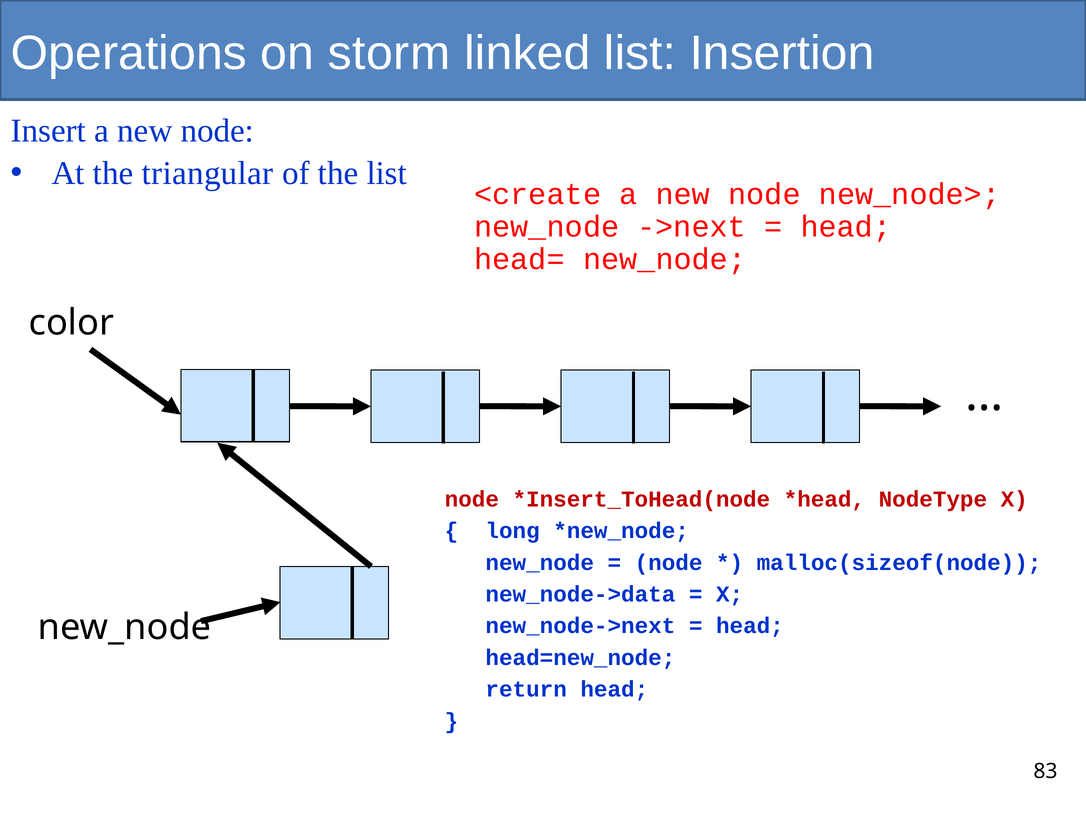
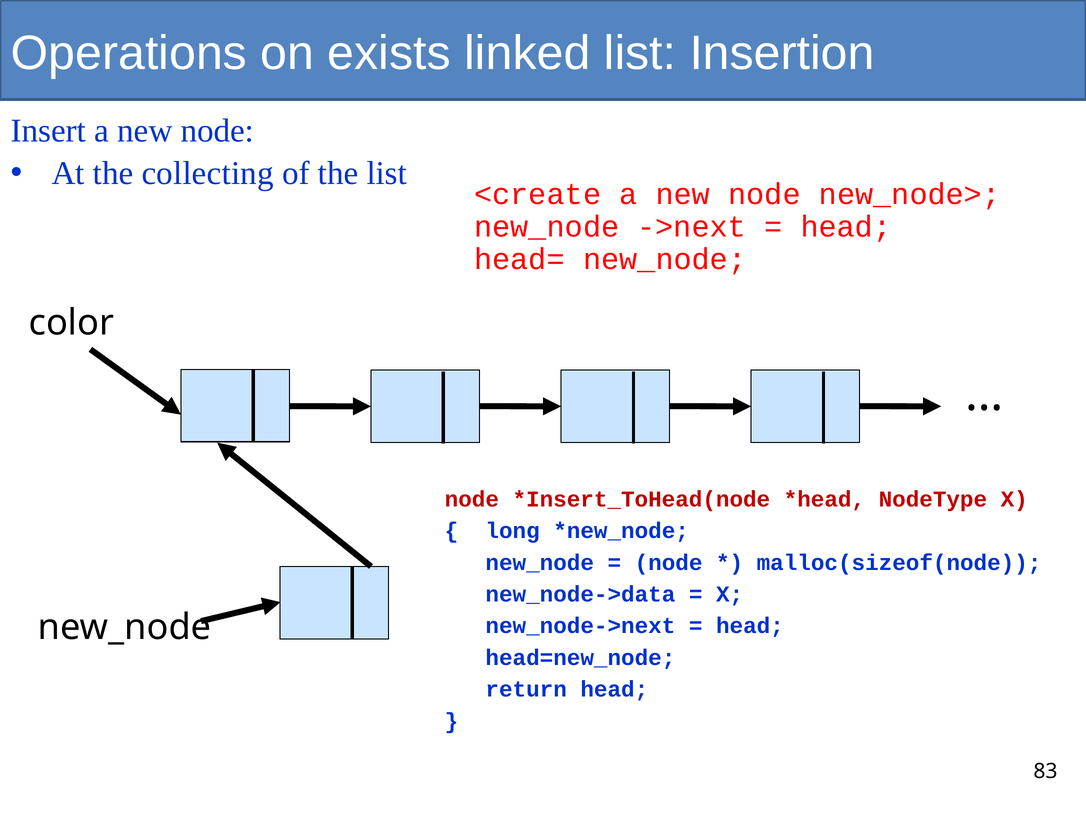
storm: storm -> exists
triangular: triangular -> collecting
